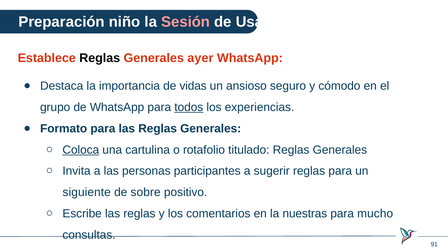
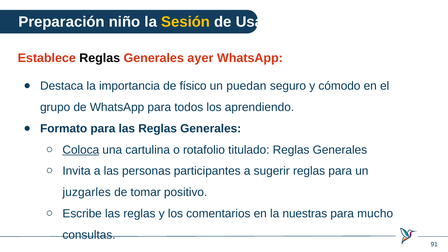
Sesión colour: pink -> yellow
vidas: vidas -> físico
ansioso: ansioso -> puedan
todos underline: present -> none
experiencias: experiencias -> aprendiendo
siguiente: siguiente -> juzgarles
sobre: sobre -> tomar
